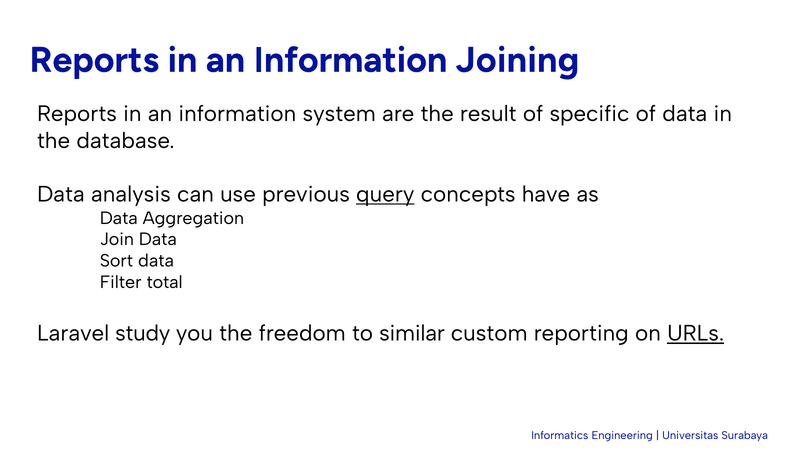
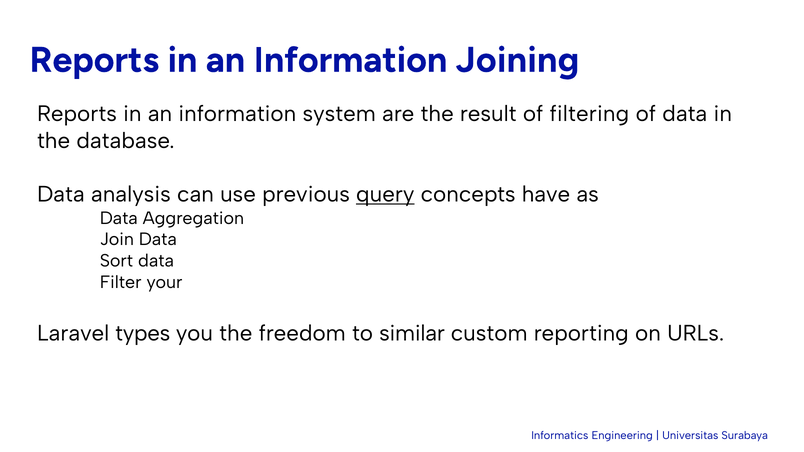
specific: specific -> filtering
total: total -> your
study: study -> types
URLs underline: present -> none
